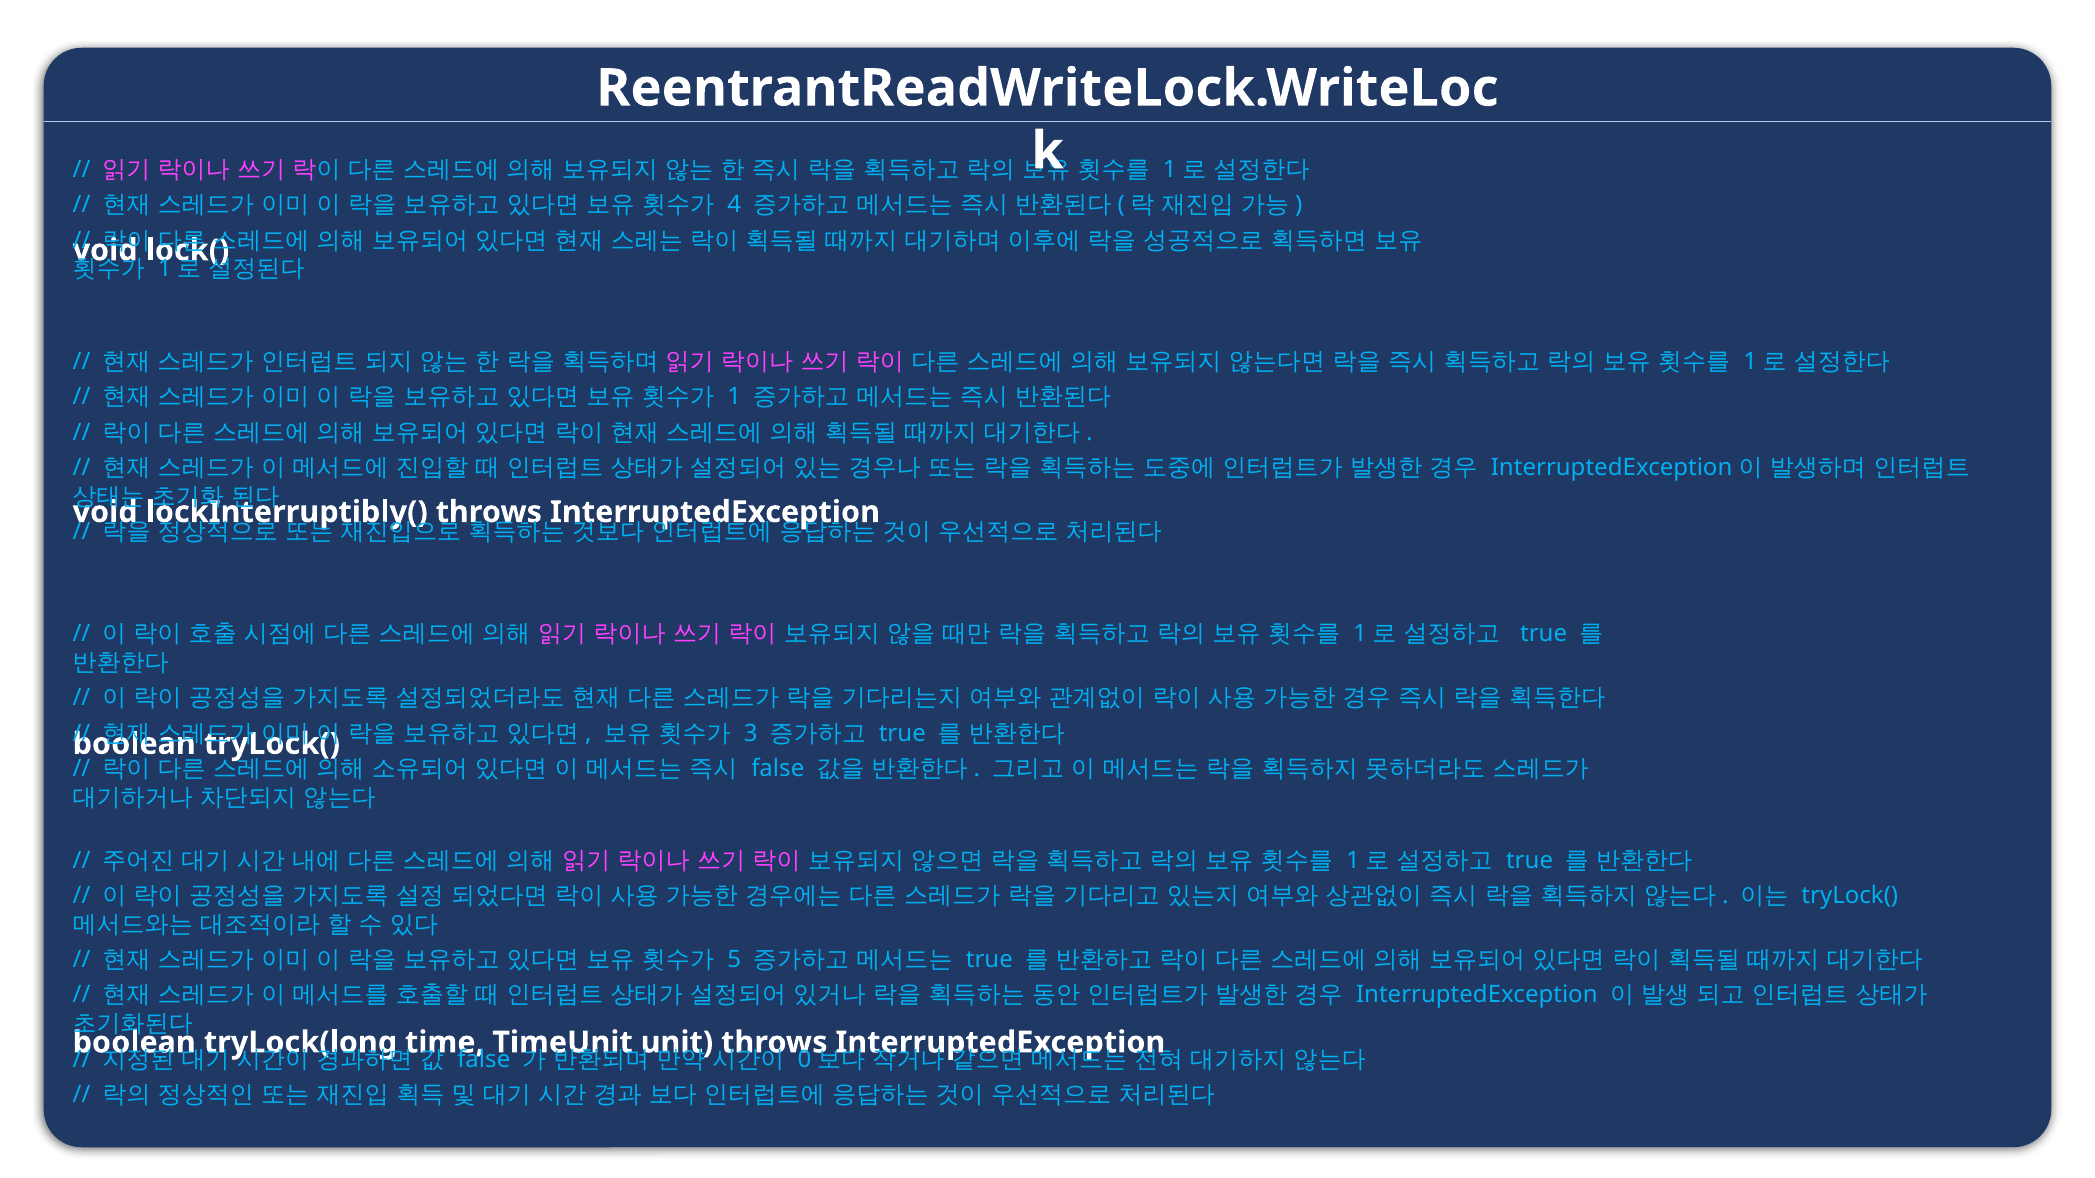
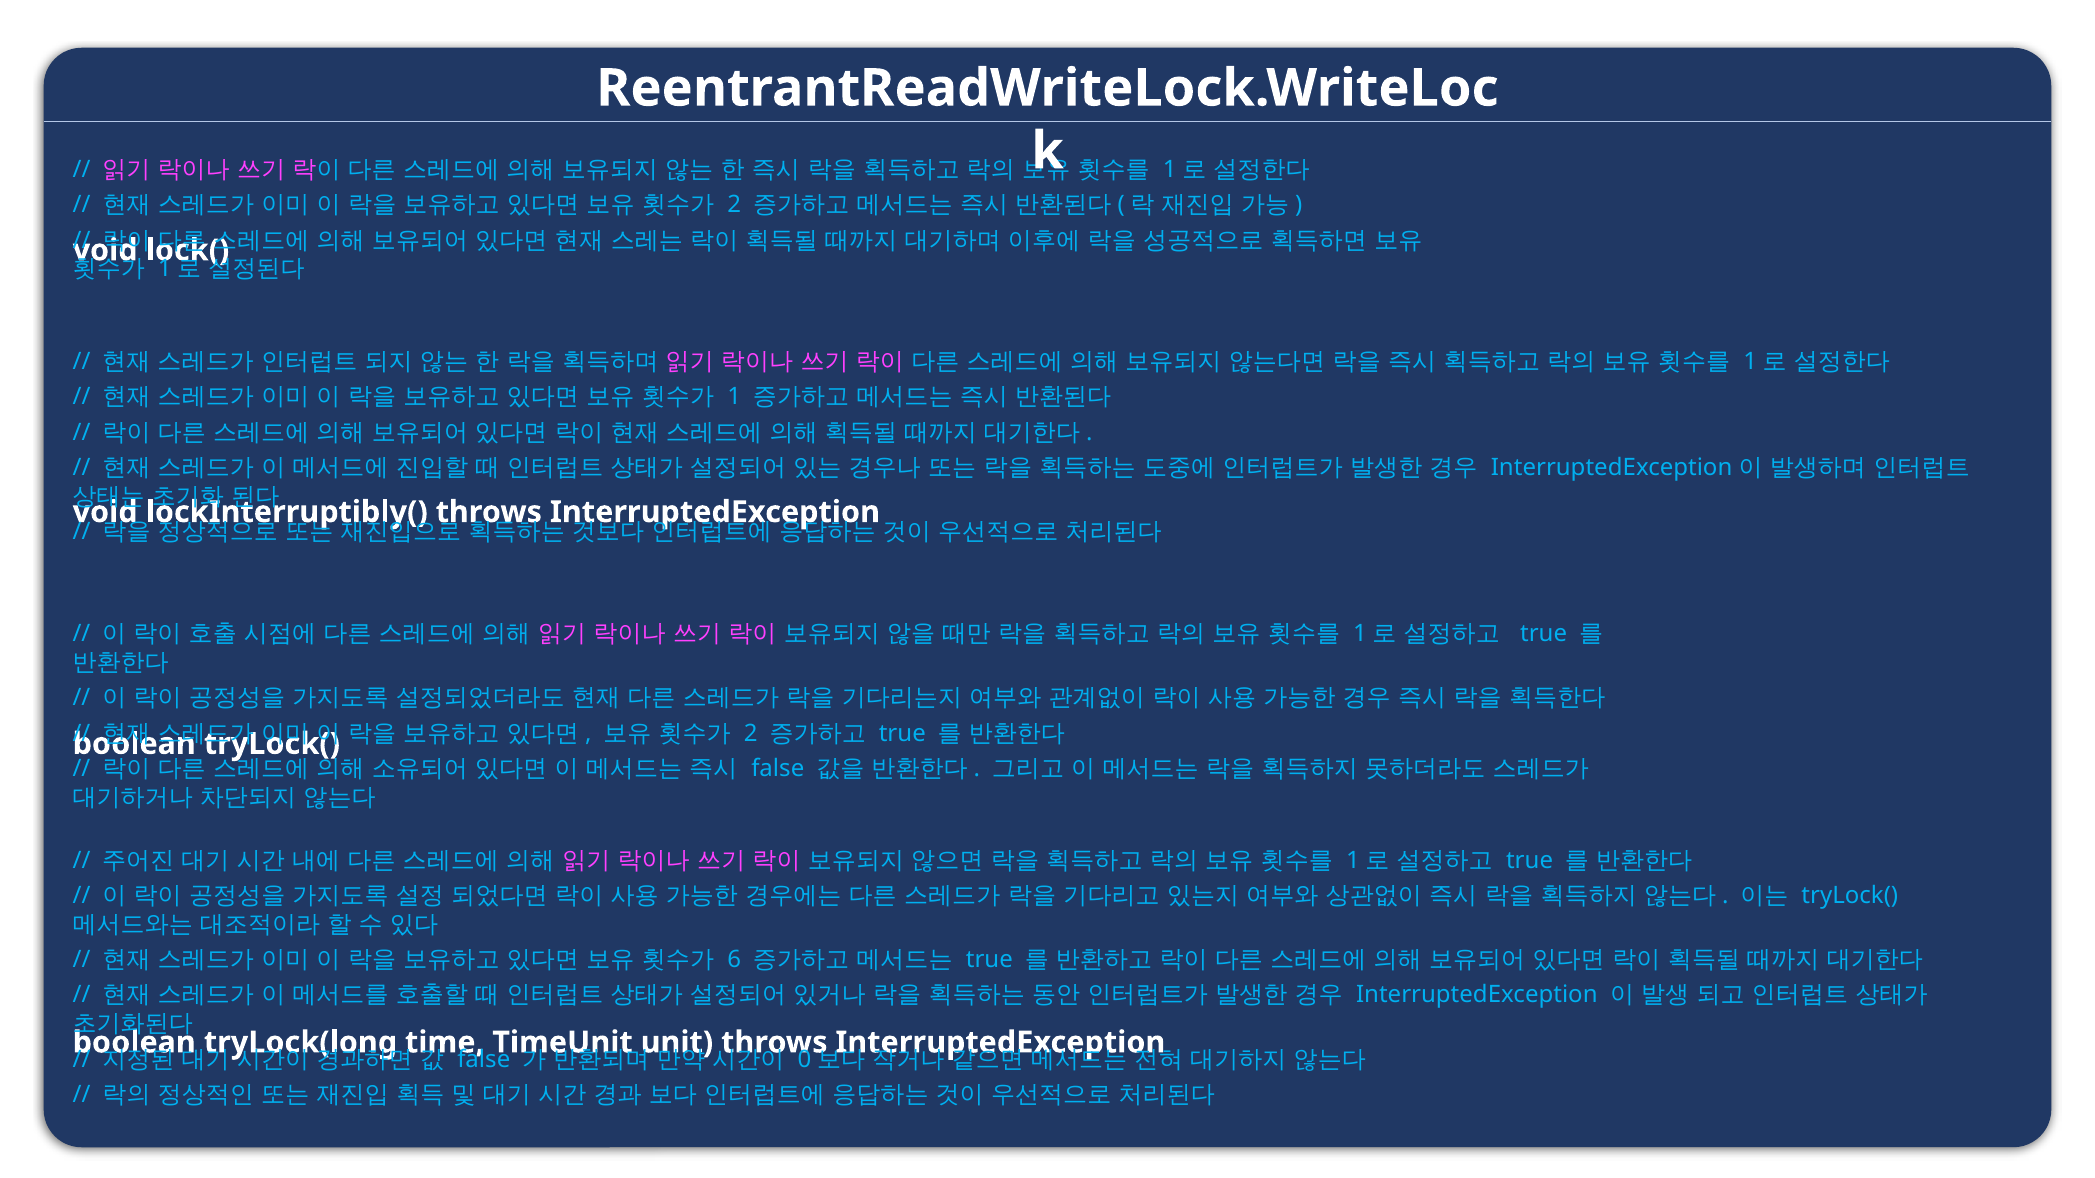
4 at (734, 205): 4 -> 2
3 at (751, 734): 3 -> 2
5: 5 -> 6
